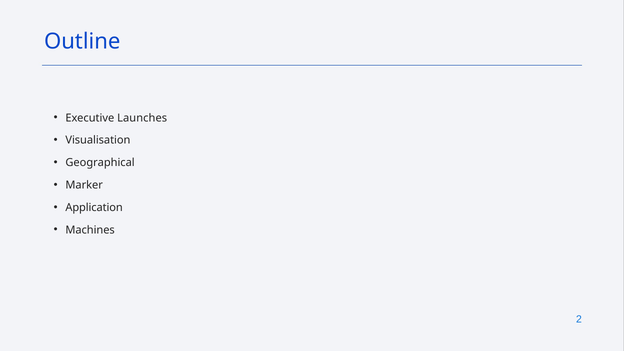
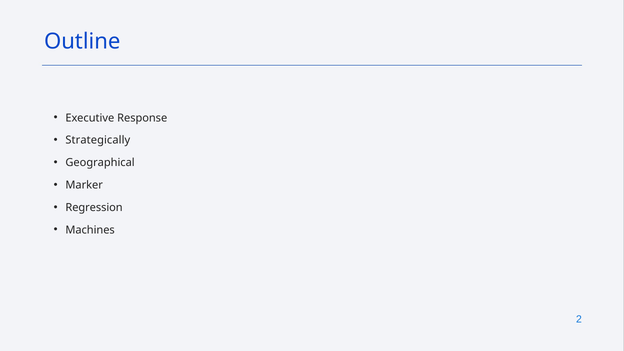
Launches: Launches -> Response
Visualisation: Visualisation -> Strategically
Application: Application -> Regression
